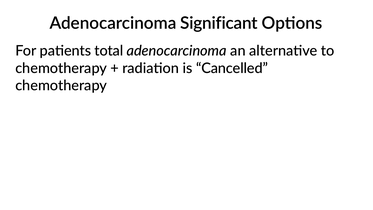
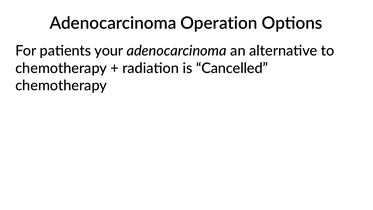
Significant: Significant -> Operation
total: total -> your
